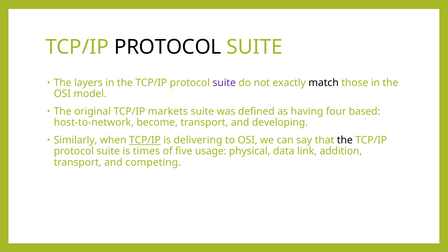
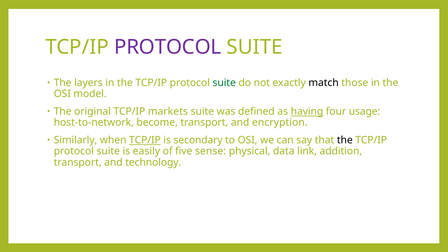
PROTOCOL at (168, 47) colour: black -> purple
suite at (224, 83) colour: purple -> green
having underline: none -> present
based: based -> usage
developing: developing -> encryption
delivering: delivering -> secondary
times: times -> easily
usage: usage -> sense
competing: competing -> technology
